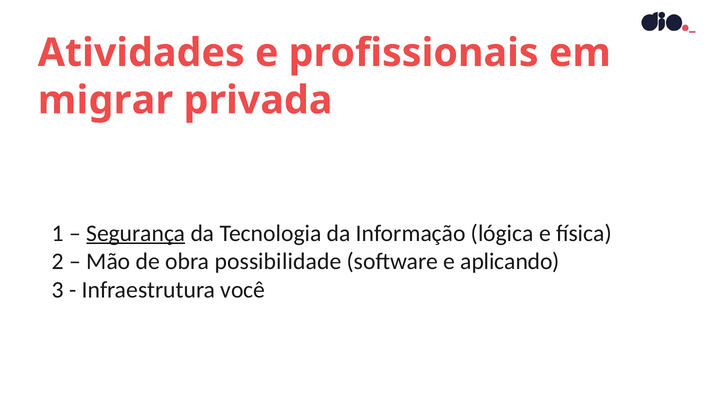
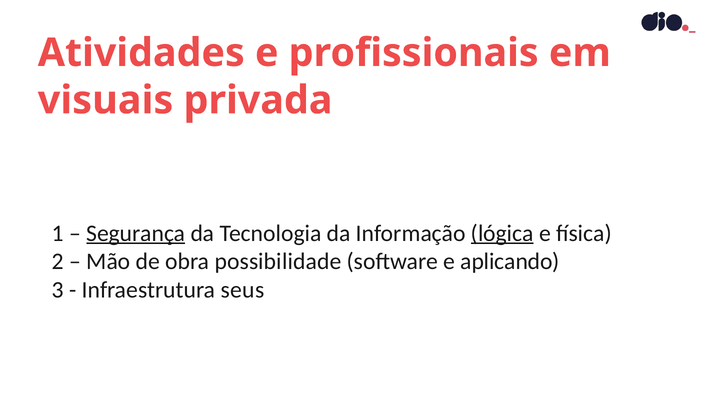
migrar: migrar -> visuais
lógica underline: none -> present
você: você -> seus
